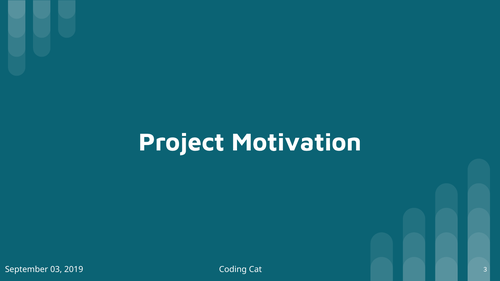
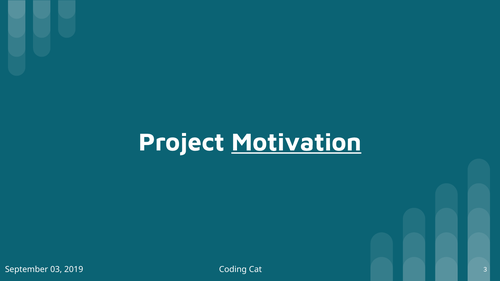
Motivation underline: none -> present
